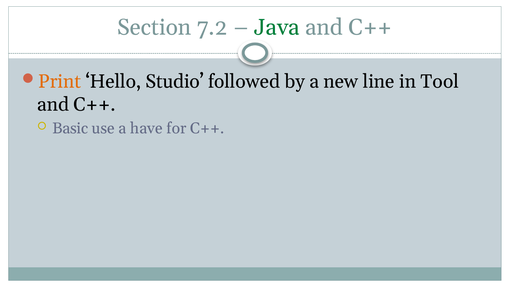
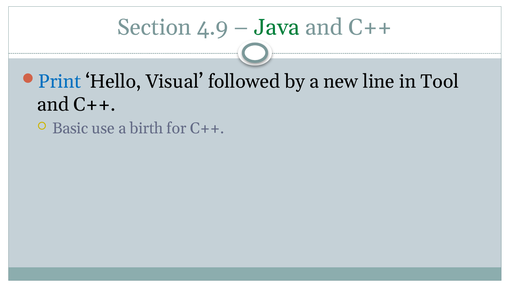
7.2: 7.2 -> 4.9
Print colour: orange -> blue
Studio: Studio -> Visual
have: have -> birth
